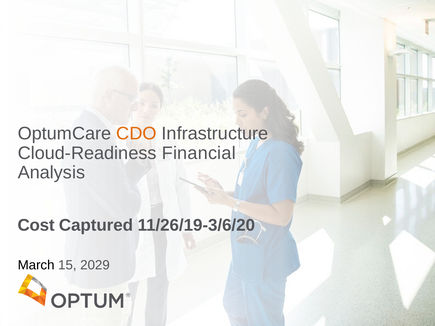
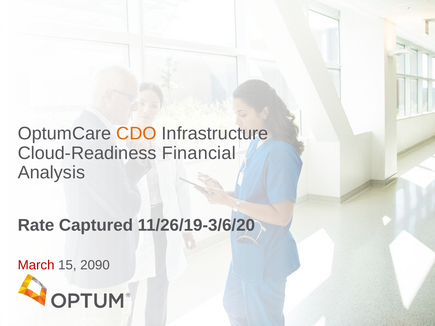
Cost: Cost -> Rate
March colour: black -> red
2029: 2029 -> 2090
